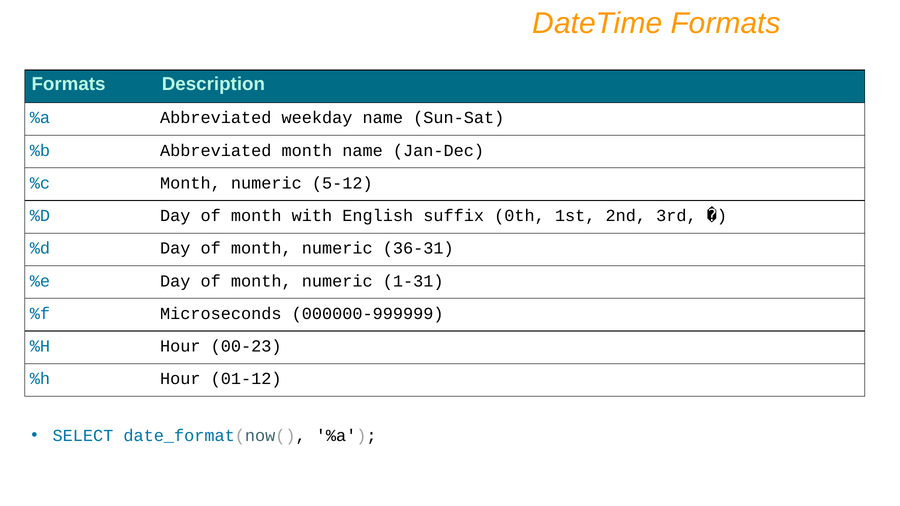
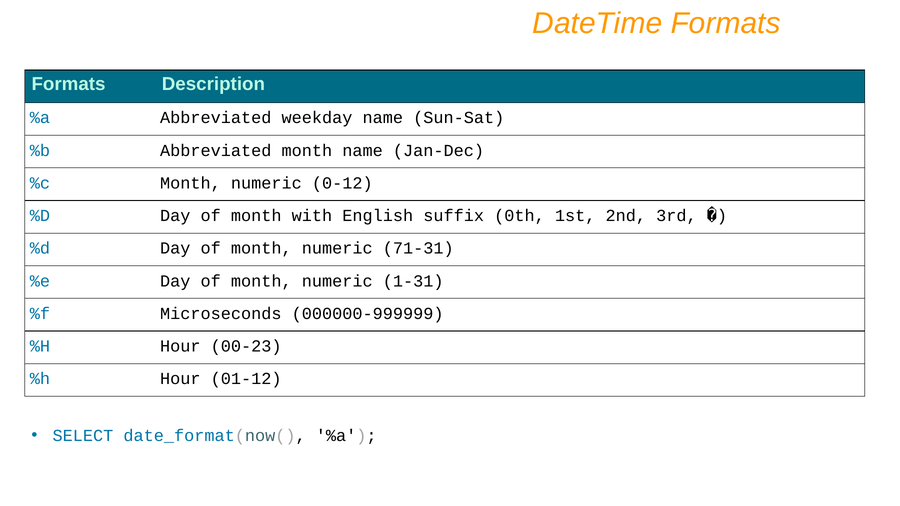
5-12: 5-12 -> 0-12
36-31: 36-31 -> 71-31
